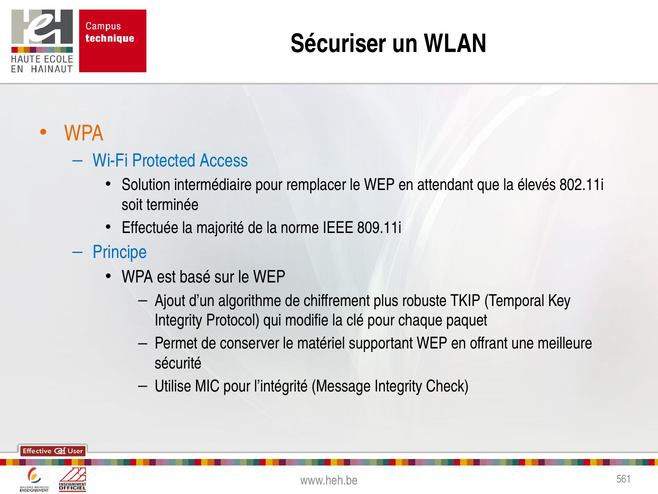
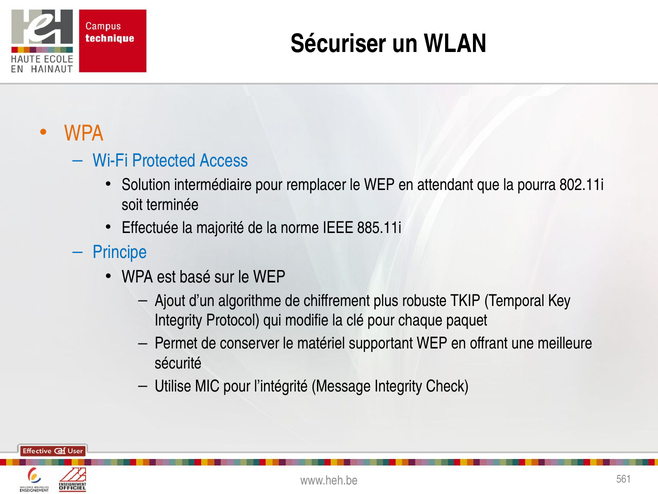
élevés: élevés -> pourra
809.11i: 809.11i -> 885.11i
